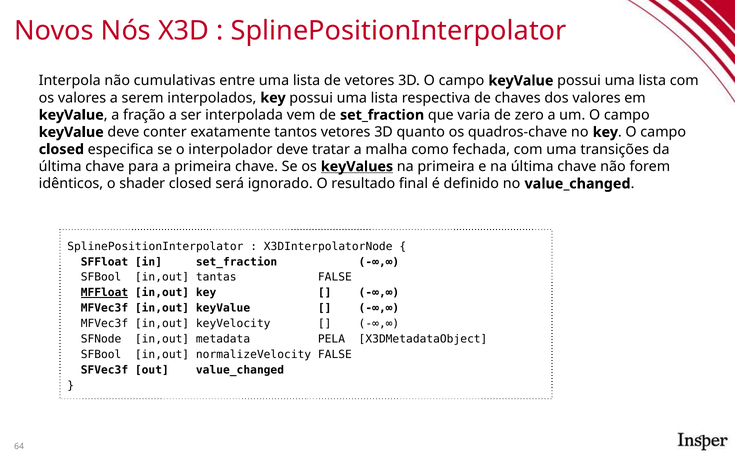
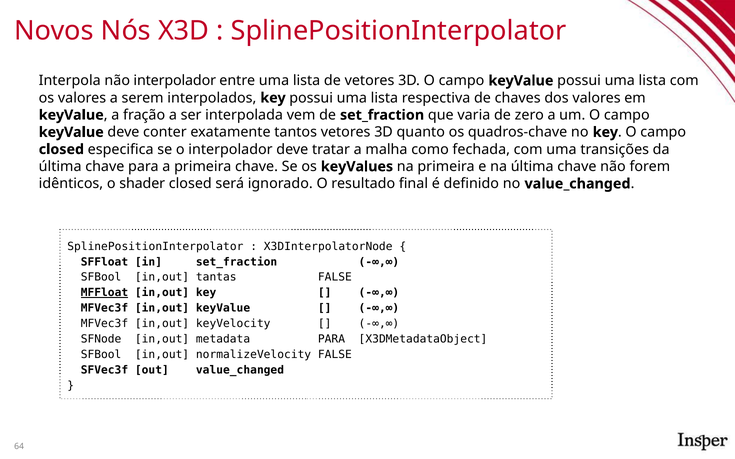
não cumulativas: cumulativas -> interpolador
keyValues underline: present -> none
metadata PELA: PELA -> PARA
